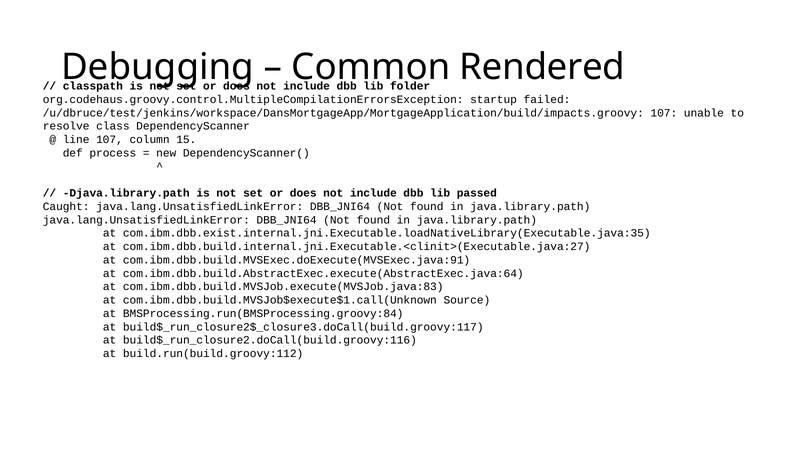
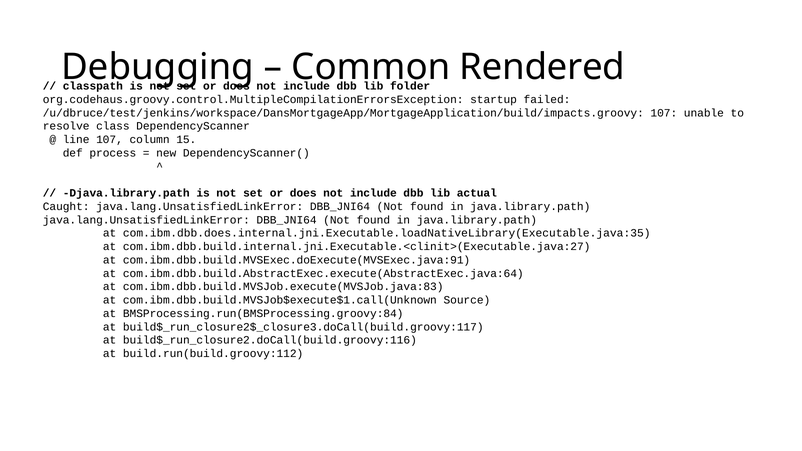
passed: passed -> actual
com.ibm.dbb.exist.internal.jni.Executable.loadNativeLibrary(Executable.java:35: com.ibm.dbb.exist.internal.jni.Executable.loadNativeLibrary(Executable.java:35 -> com.ibm.dbb.does.internal.jni.Executable.loadNativeLibrary(Executable.java:35
